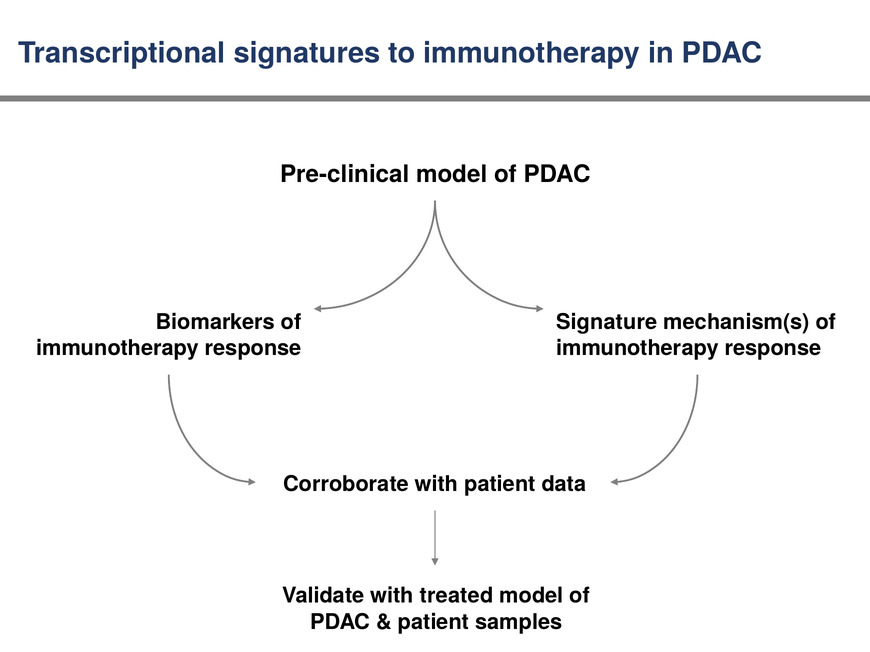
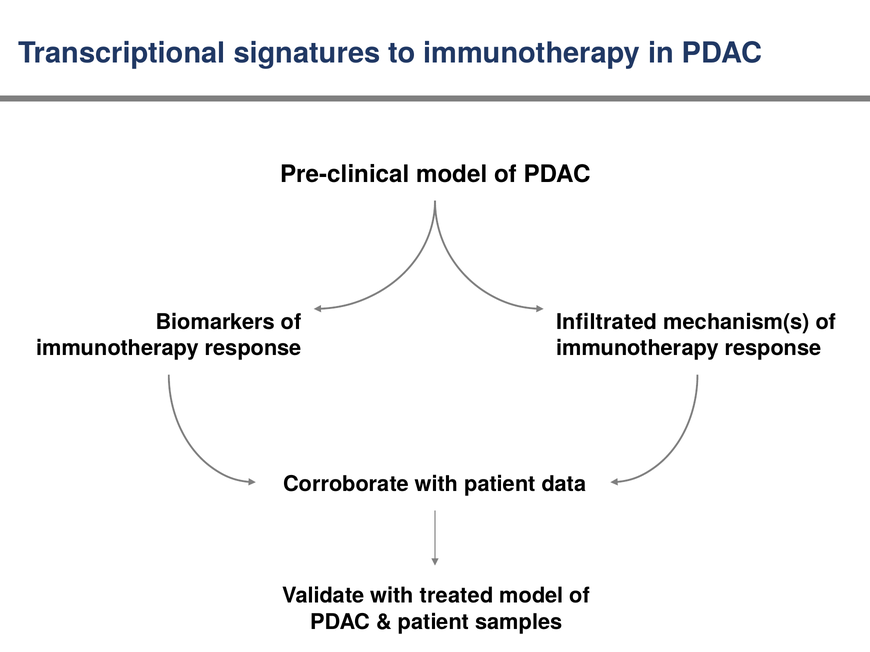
Signature: Signature -> Infiltrated
